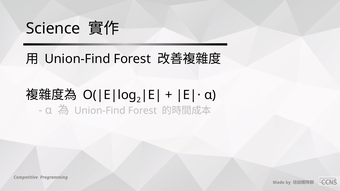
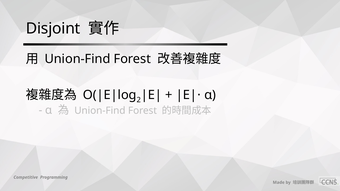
Science: Science -> Disjoint
